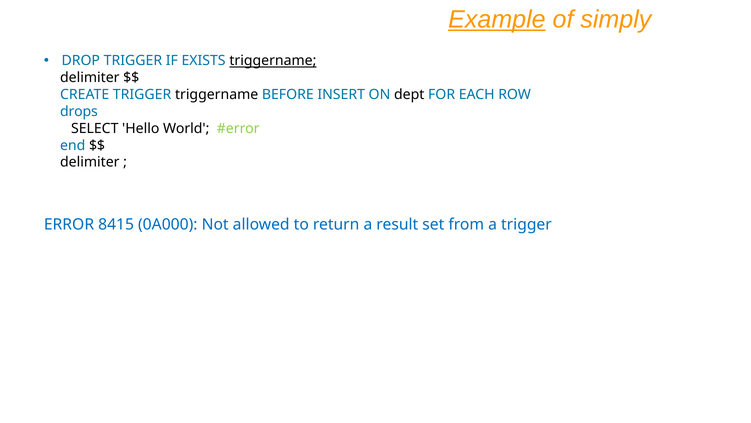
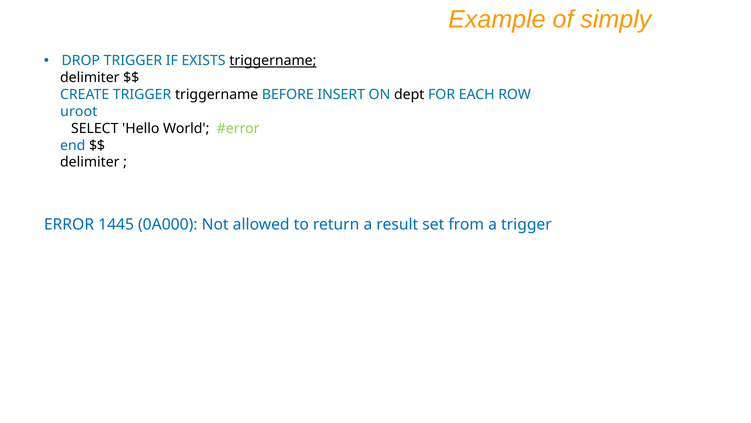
Example underline: present -> none
drops: drops -> uroot
8415: 8415 -> 1445
